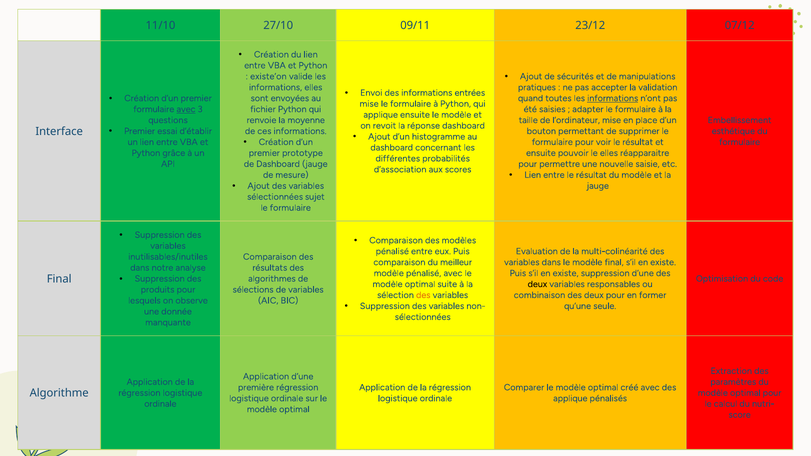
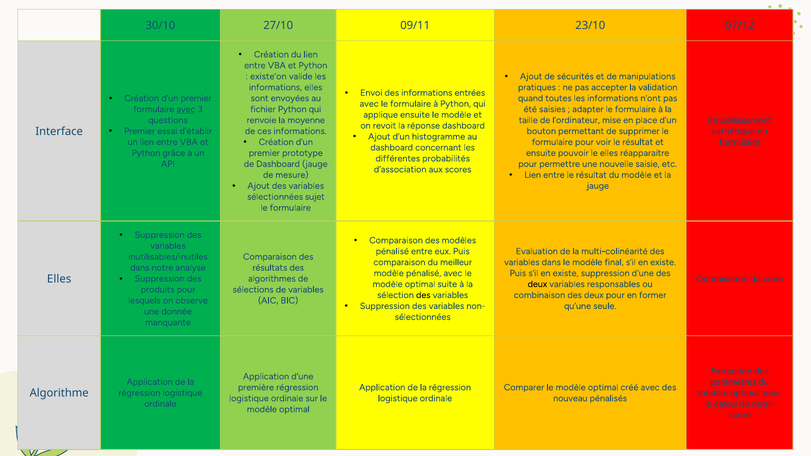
11/10: 11/10 -> 30/10
23/12: 23/12 -> 23/10
informations at (613, 98) underline: present -> none
mise at (369, 104): mise -> avec
Final at (59, 279): Final -> Elles
des at (423, 295) colour: orange -> black
applique at (570, 398): applique -> nouveau
